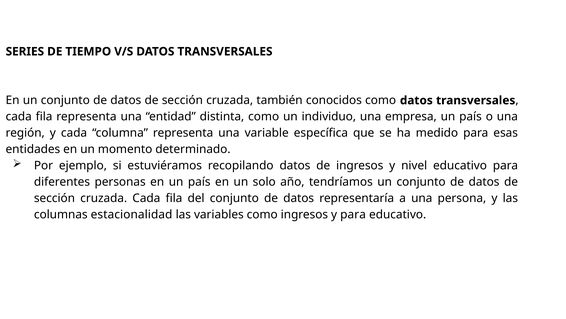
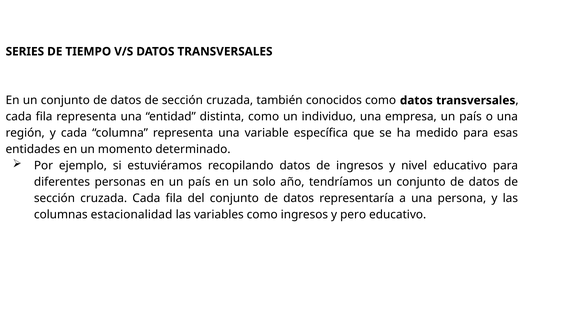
y para: para -> pero
